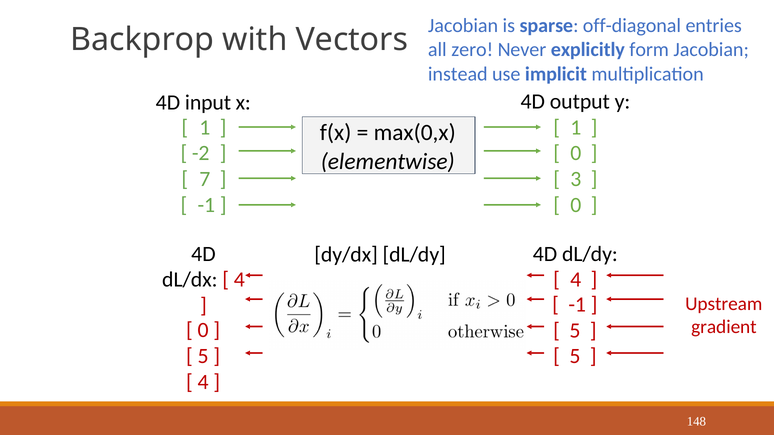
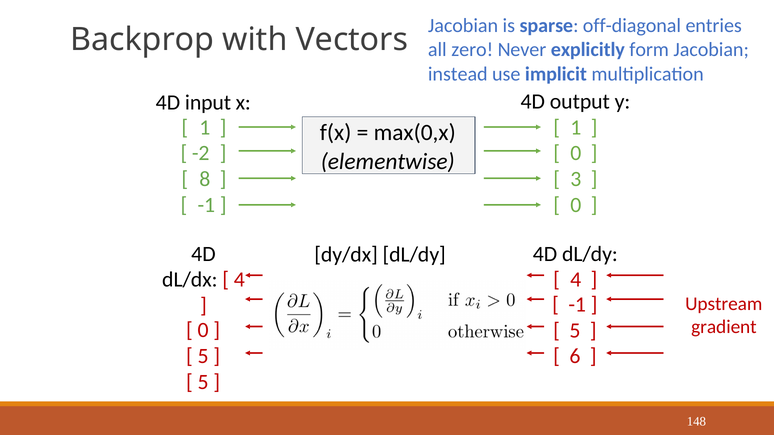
7: 7 -> 8
5 at (575, 357): 5 -> 6
4 at (203, 382): 4 -> 5
